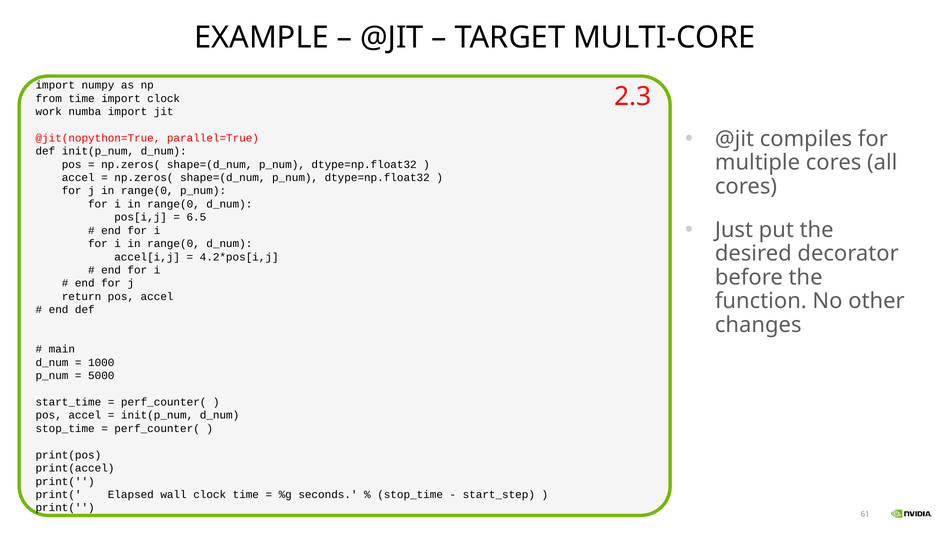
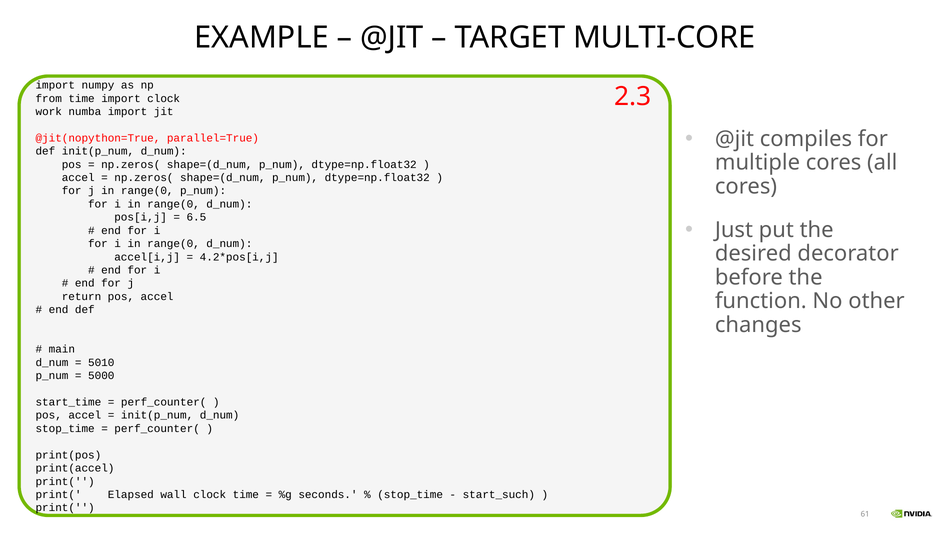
1000: 1000 -> 5010
start_step: start_step -> start_such
